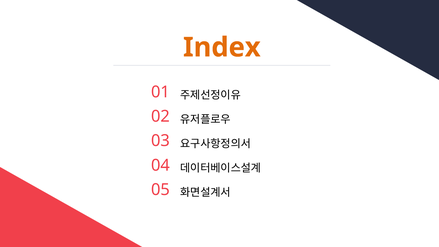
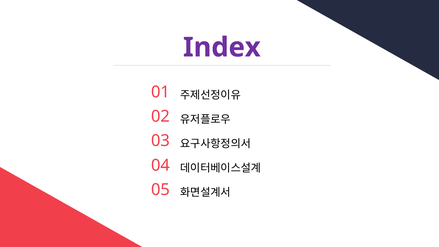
Index colour: orange -> purple
